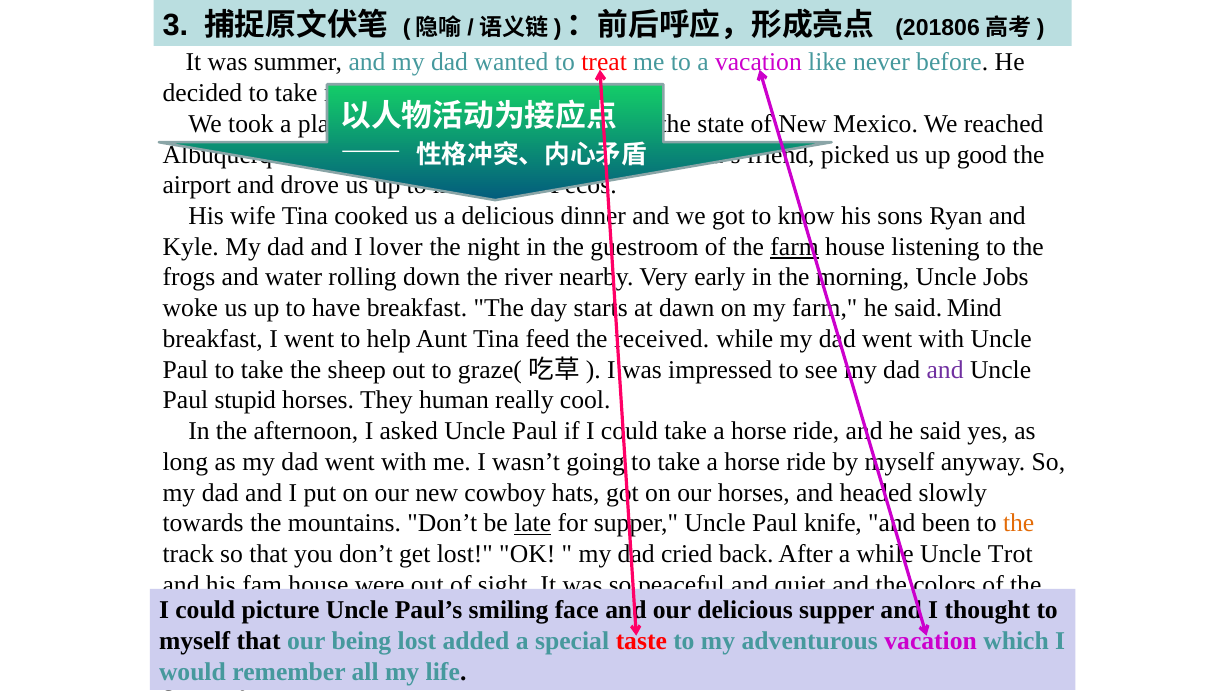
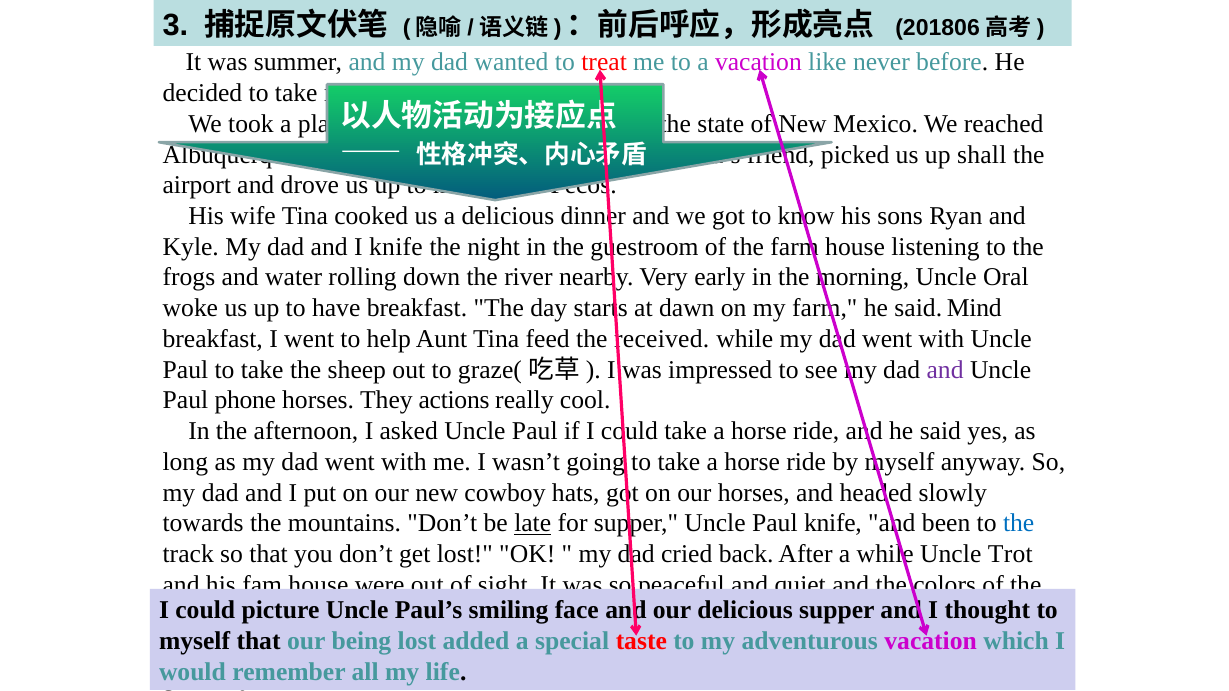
good: good -> shall
I lover: lover -> knife
farm at (795, 247) underline: present -> none
Jobs: Jobs -> Oral
stupid: stupid -> phone
human: human -> actions
the at (1019, 524) colour: orange -> blue
